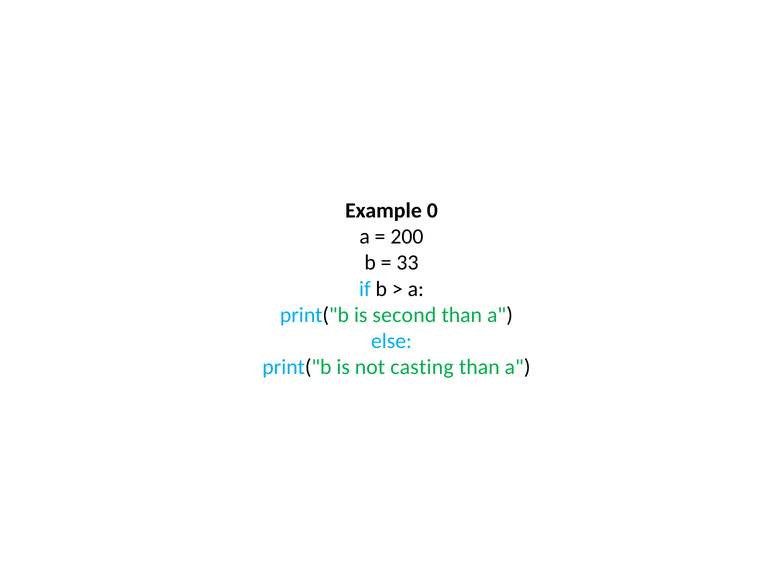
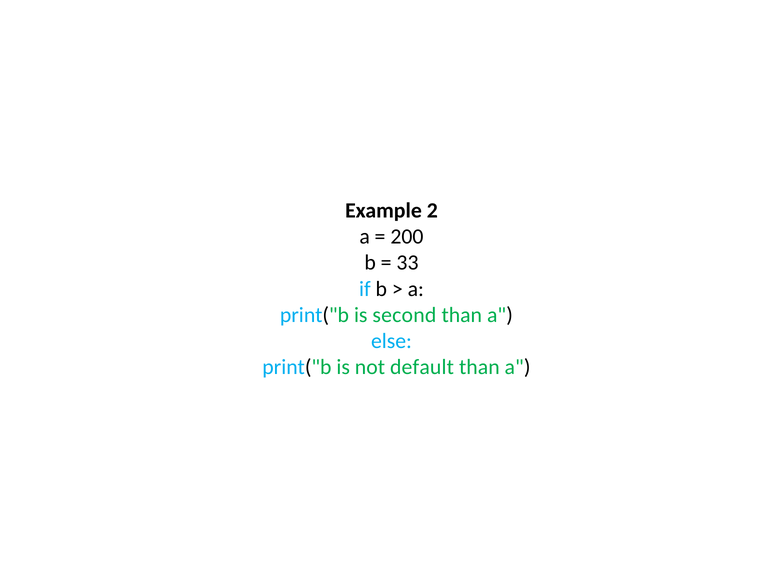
0: 0 -> 2
casting: casting -> default
